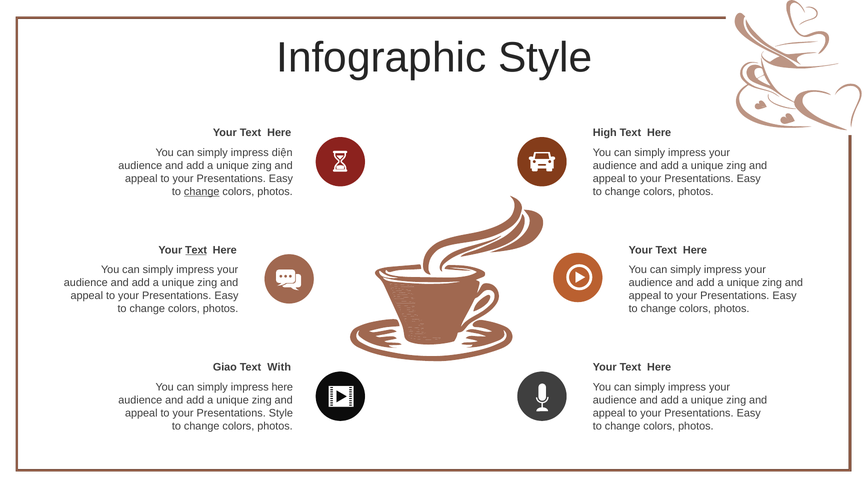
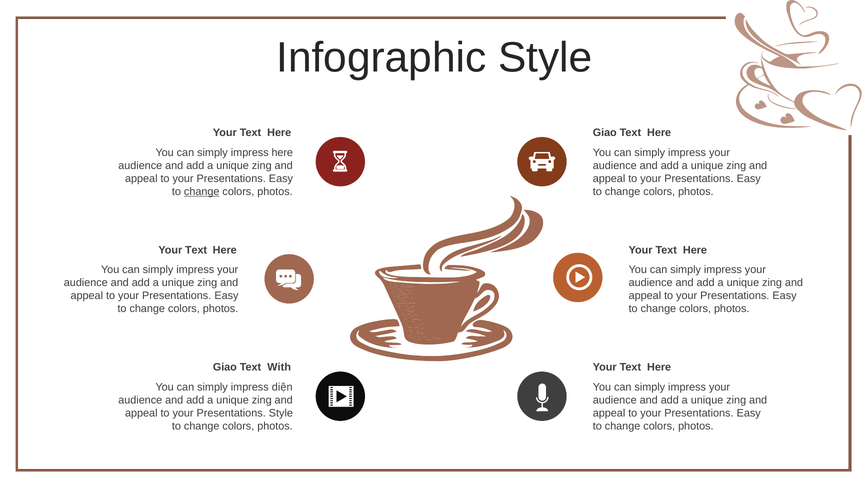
High at (605, 133): High -> Giao
impress diện: diện -> here
Text at (196, 250) underline: present -> none
impress here: here -> diện
